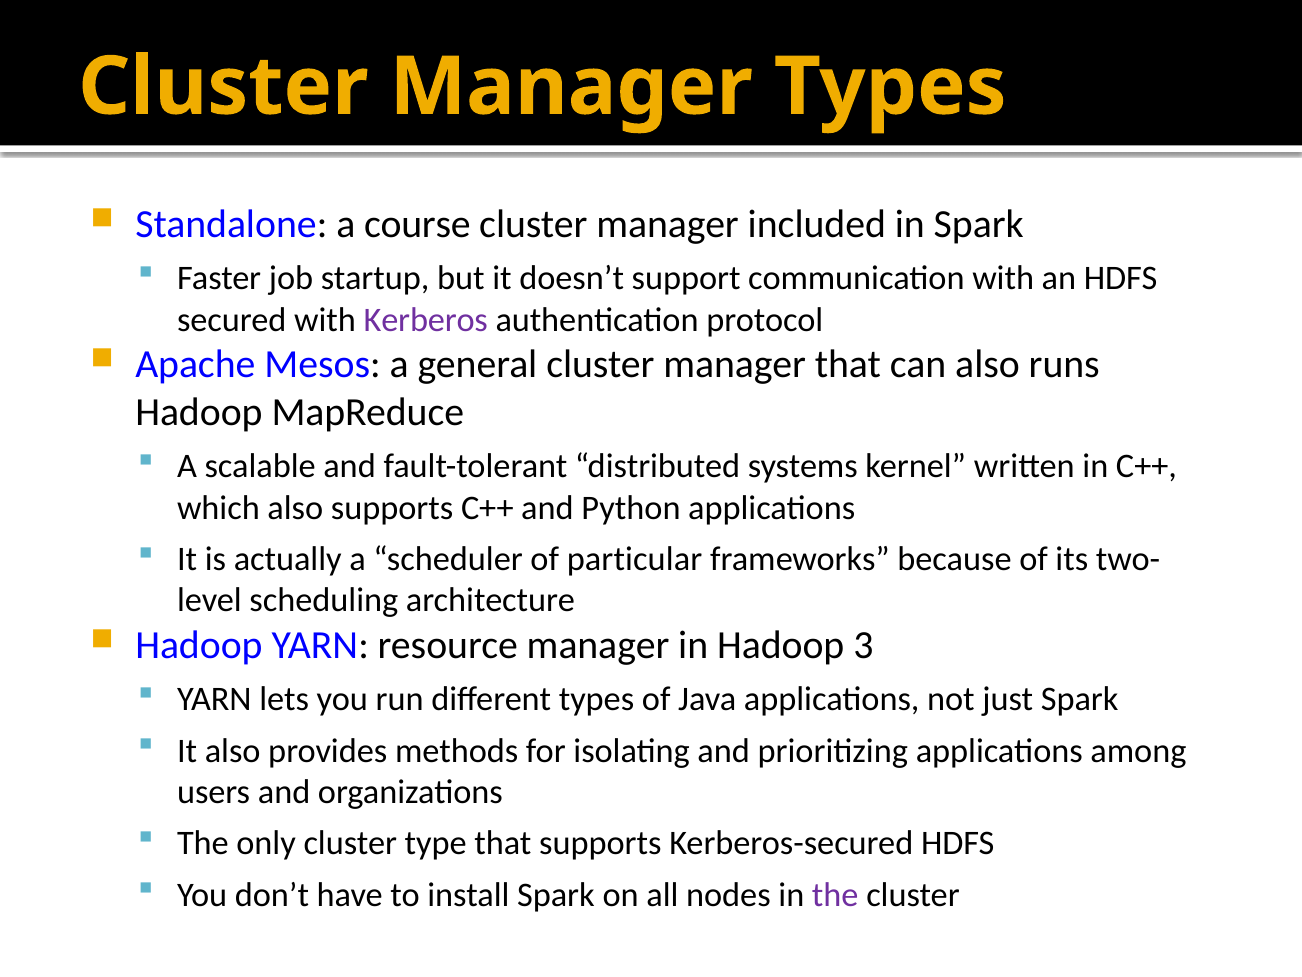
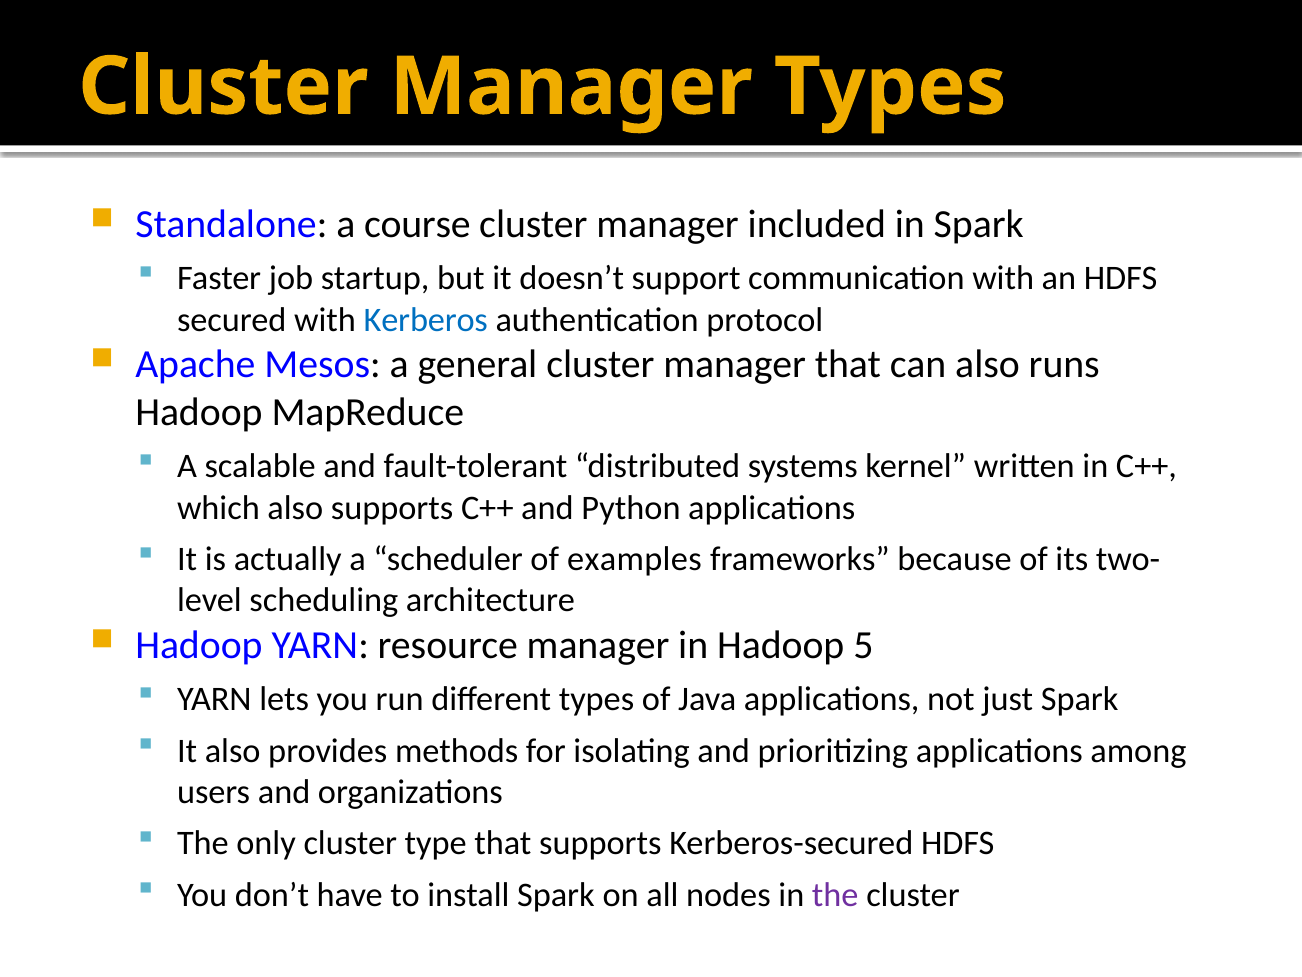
Kerberos colour: purple -> blue
particular: particular -> examples
3: 3 -> 5
